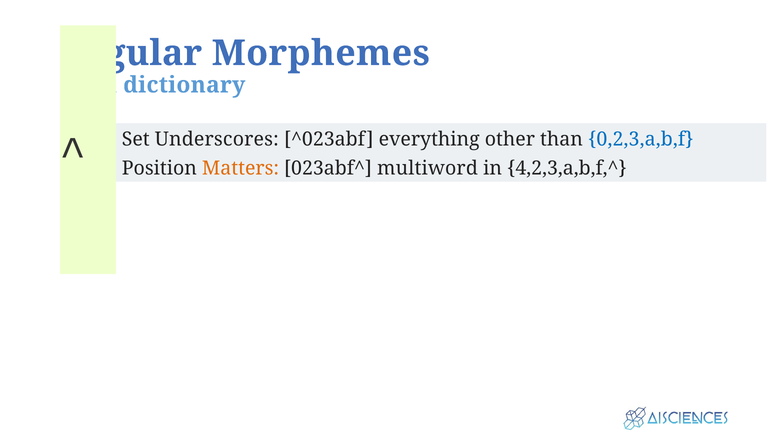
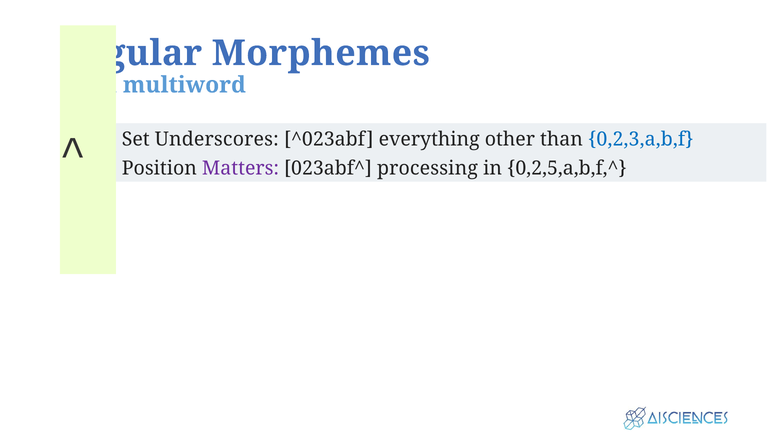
dictionary: dictionary -> multiword
Matters colour: orange -> purple
multiword: multiword -> processing
4,2,3,a,b,f,^: 4,2,3,a,b,f,^ -> 0,2,5,a,b,f,^
